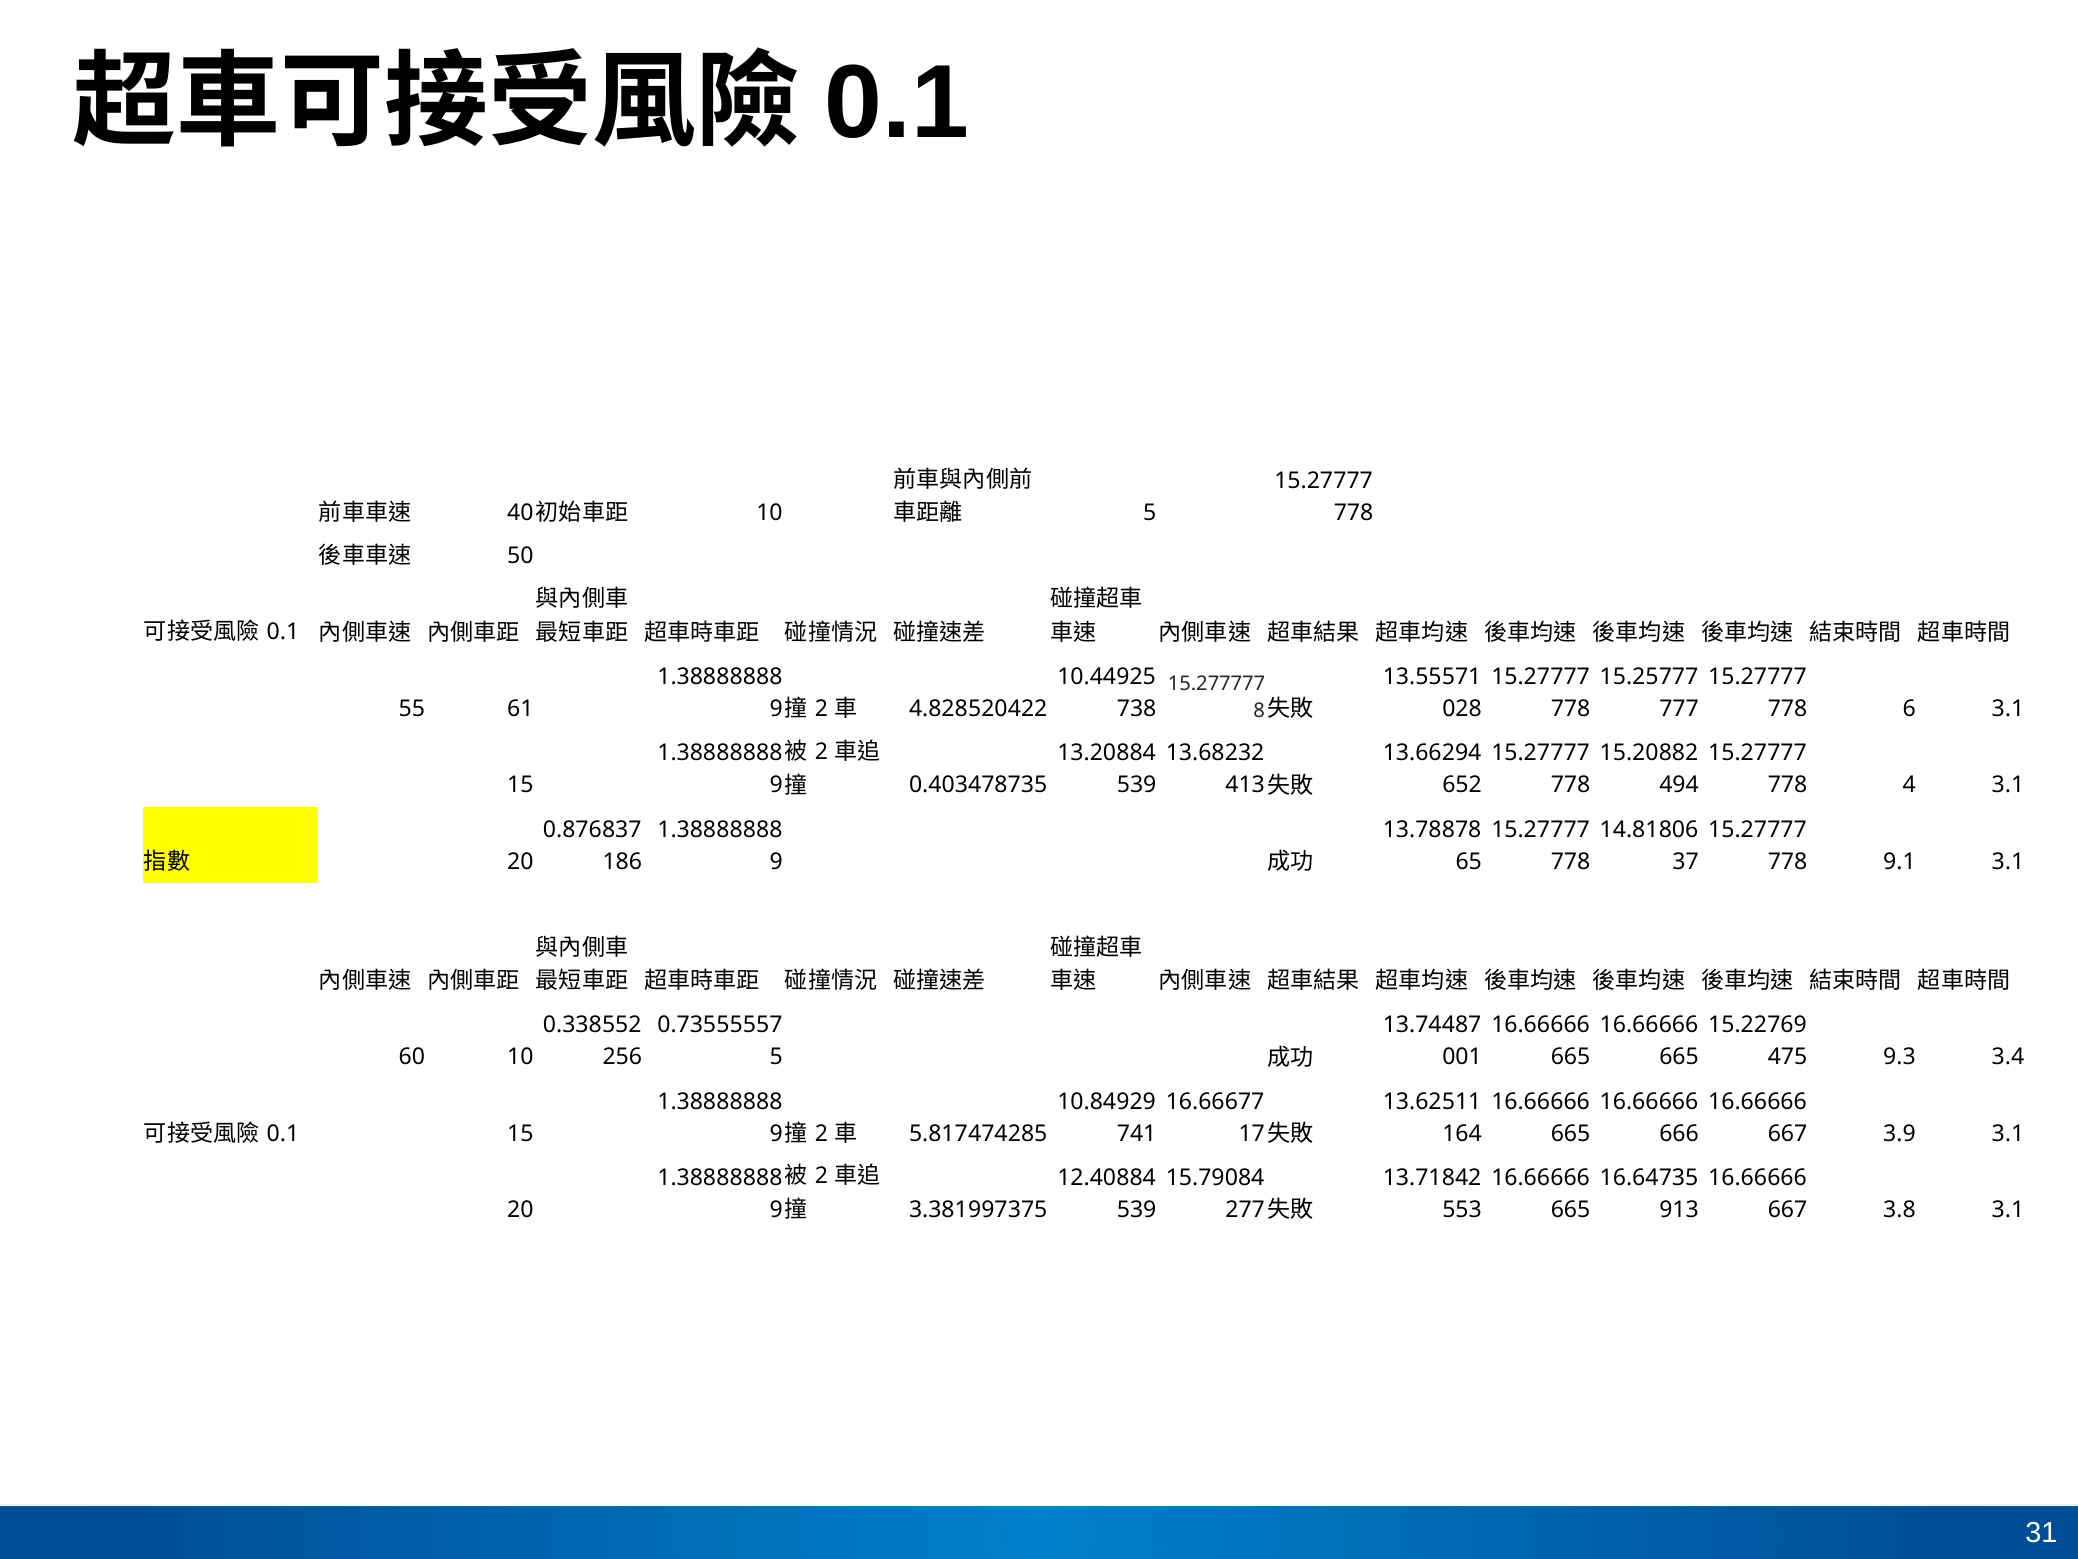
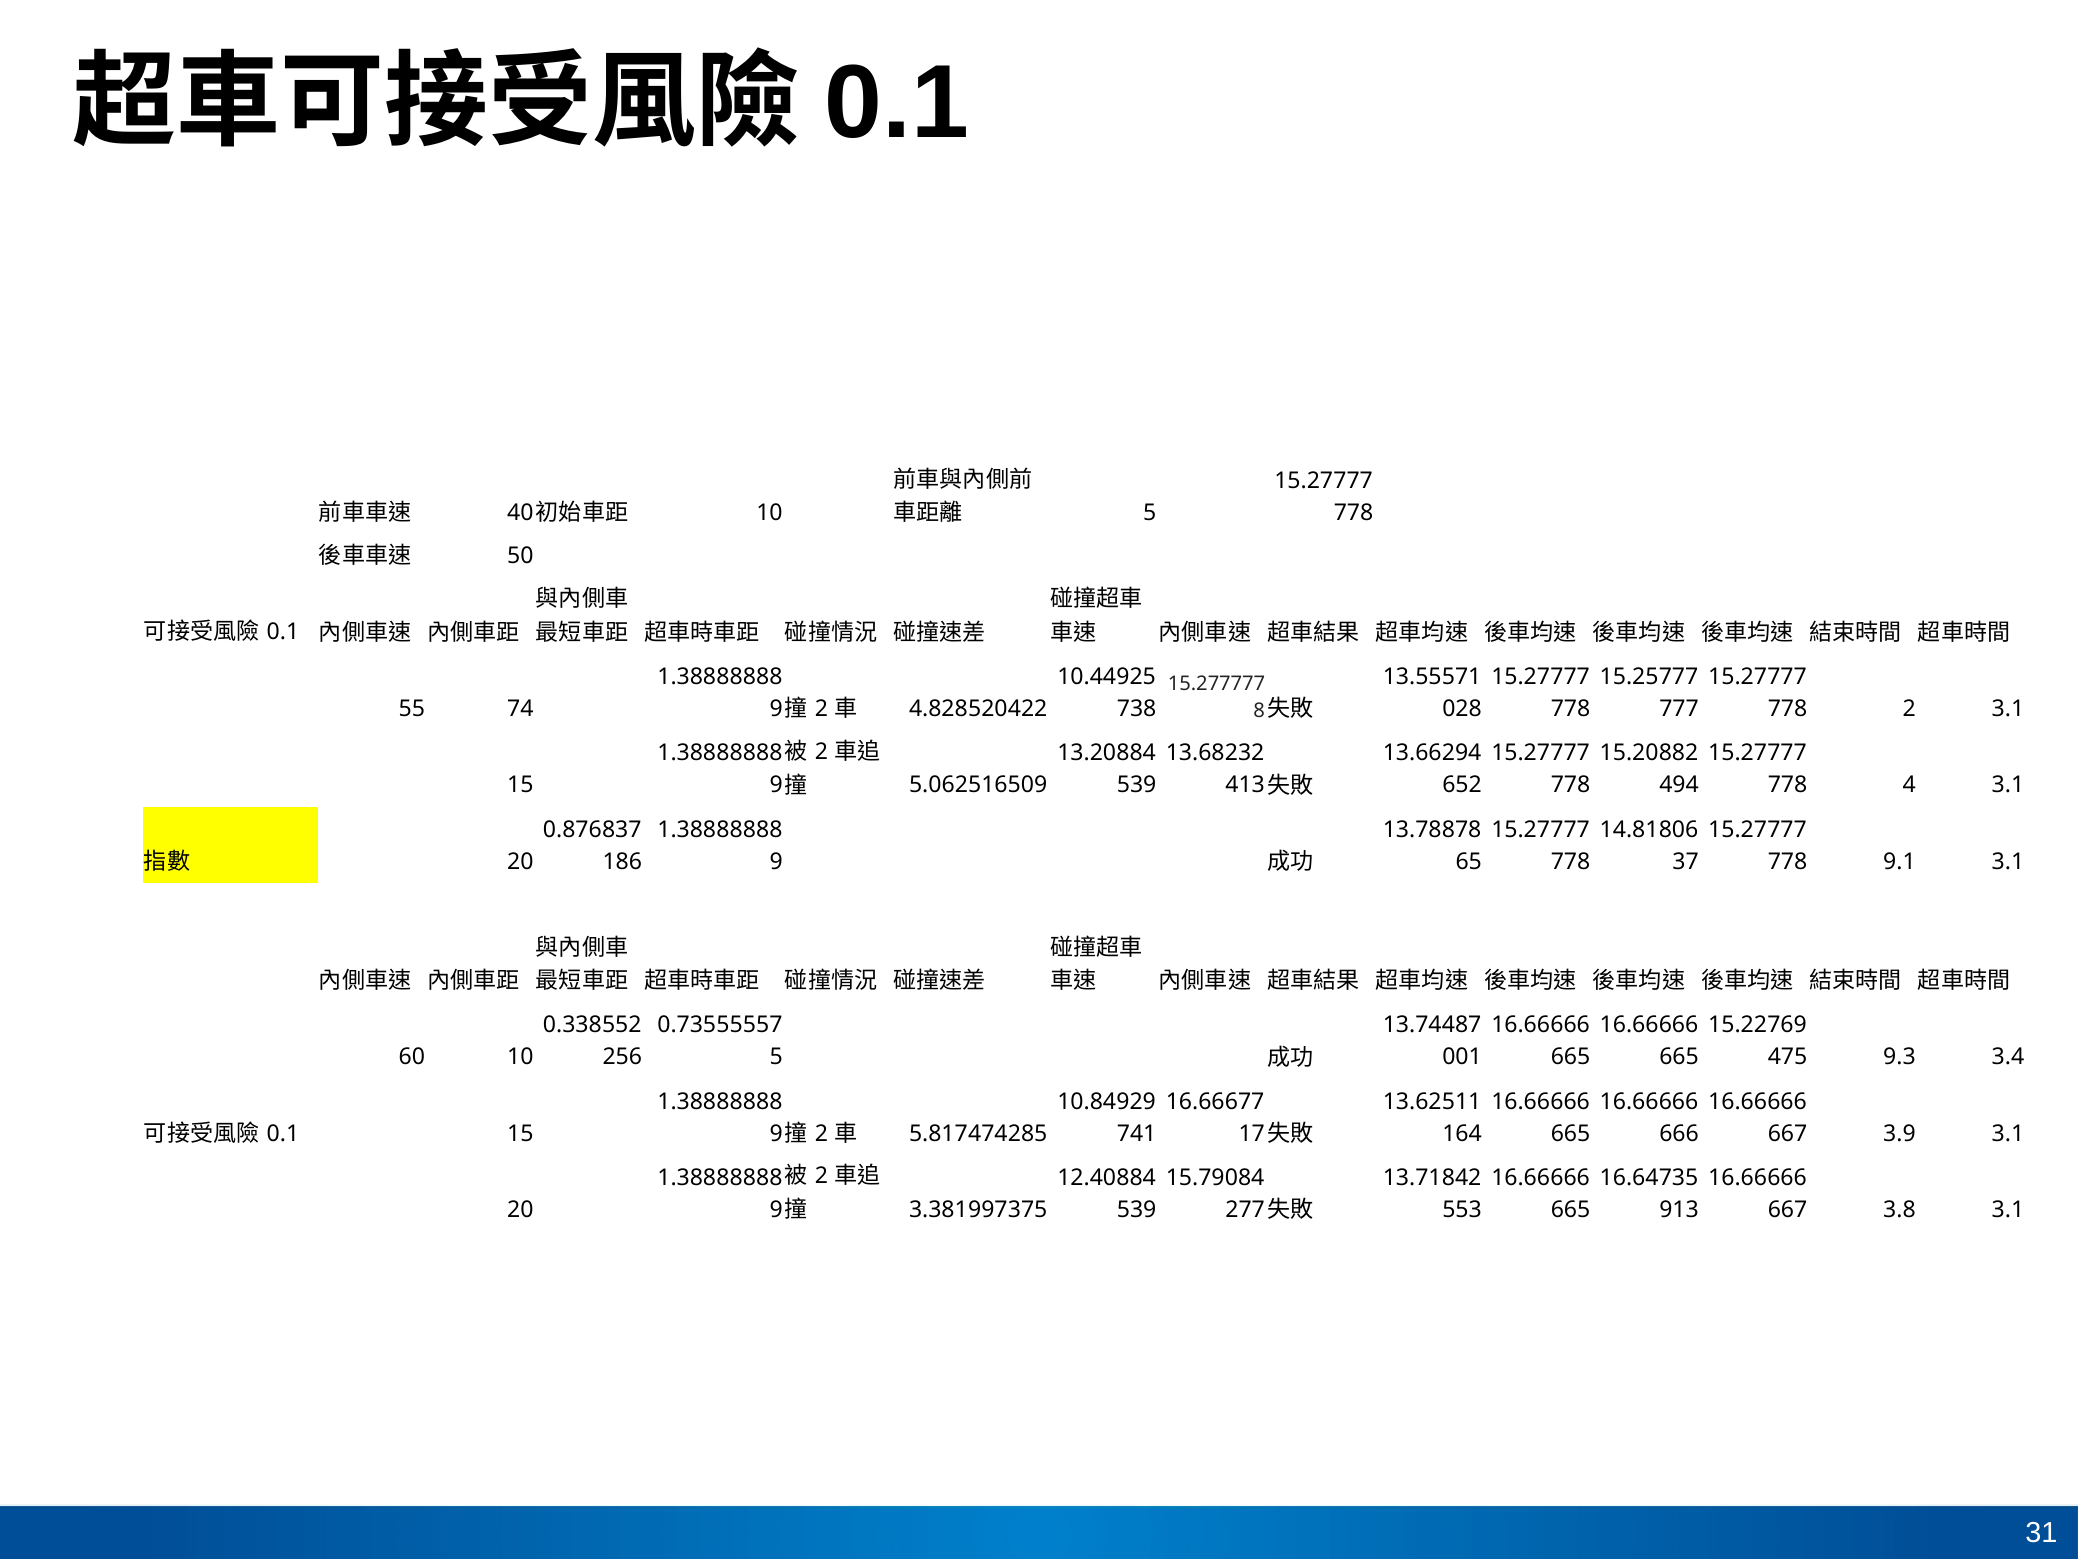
61: 61 -> 74
6 at (1909, 708): 6 -> 2
0.403478735: 0.403478735 -> 5.062516509
